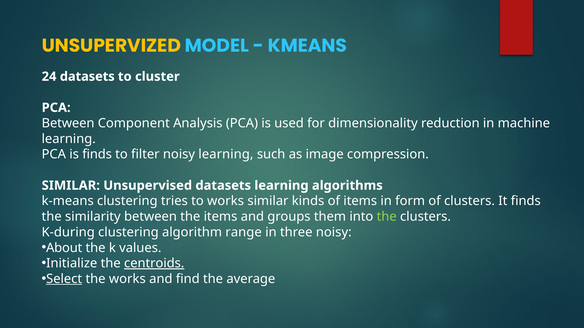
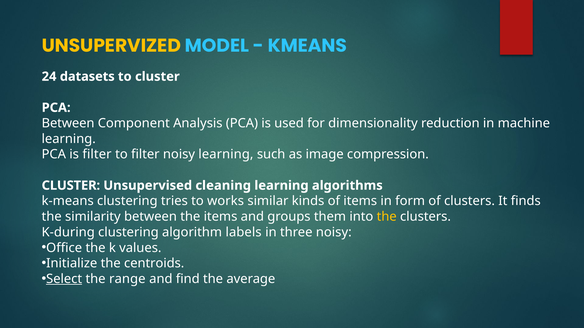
is finds: finds -> filter
SIMILAR at (71, 186): SIMILAR -> CLUSTER
Unsupervised datasets: datasets -> cleaning
the at (387, 217) colour: light green -> yellow
range: range -> labels
About: About -> Office
centroids underline: present -> none
the works: works -> range
